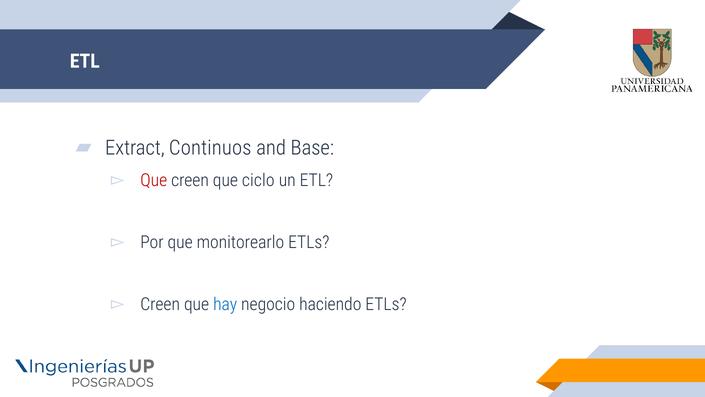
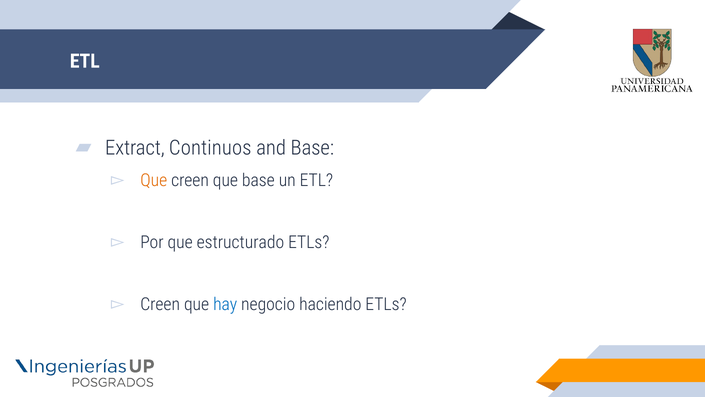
Que at (154, 180) colour: red -> orange
que ciclo: ciclo -> base
monitorearlo: monitorearlo -> estructurado
